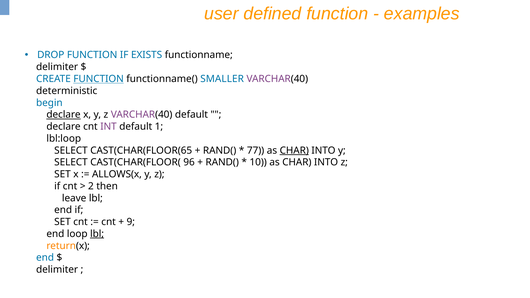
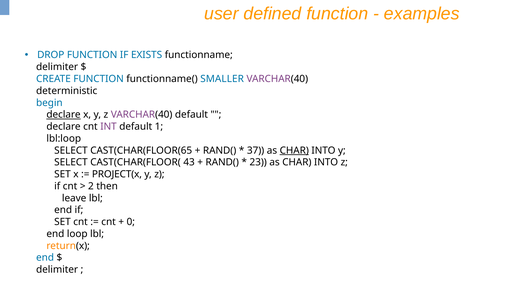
FUNCTION at (99, 79) underline: present -> none
77: 77 -> 37
96: 96 -> 43
10: 10 -> 23
ALLOWS(x: ALLOWS(x -> PROJECT(x
9: 9 -> 0
lbl at (97, 234) underline: present -> none
